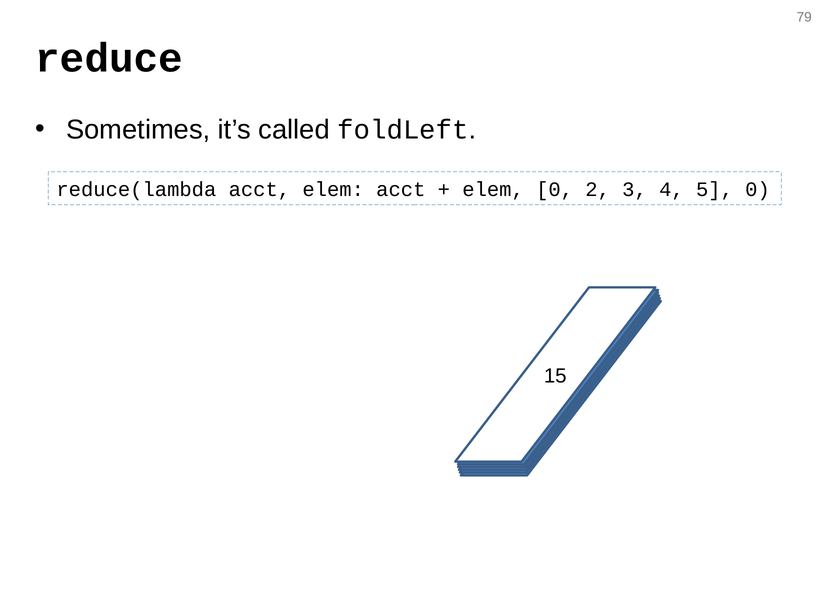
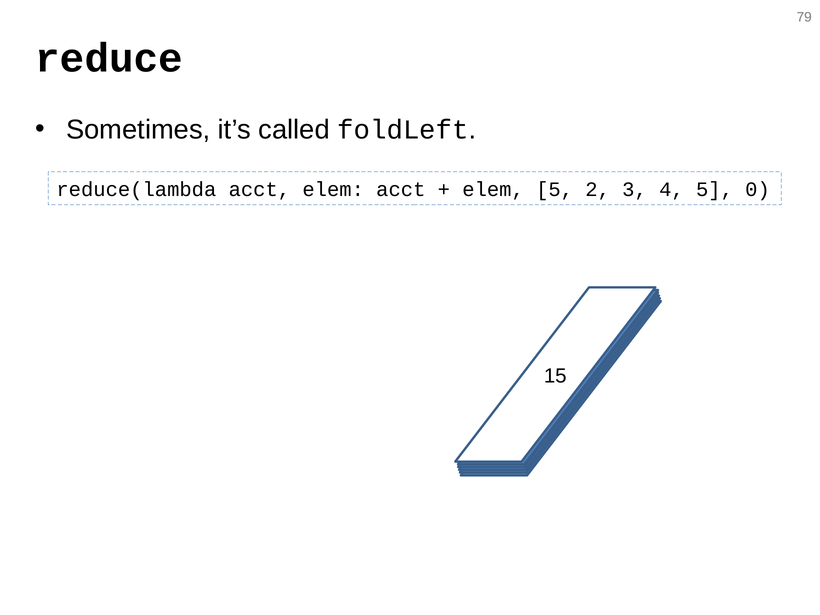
elem 0: 0 -> 5
